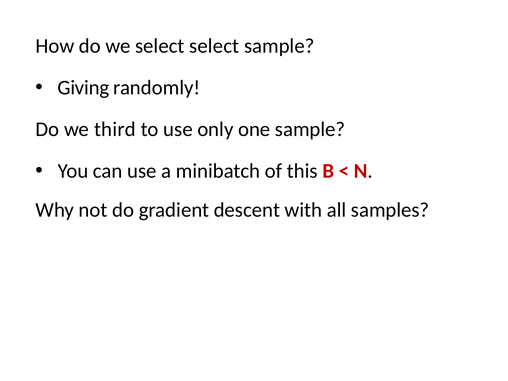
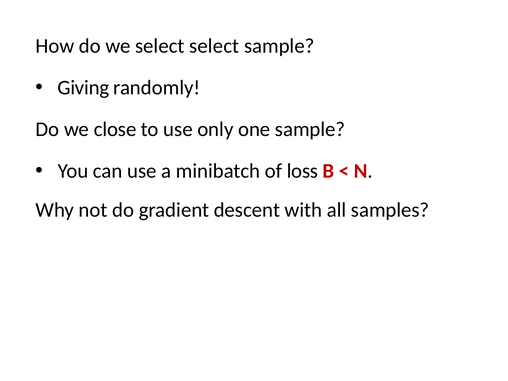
third: third -> close
this: this -> loss
